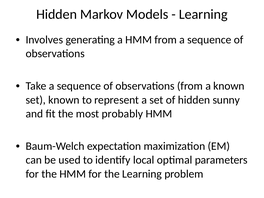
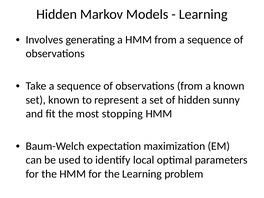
probably: probably -> stopping
